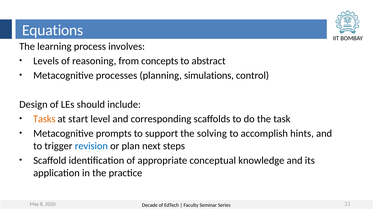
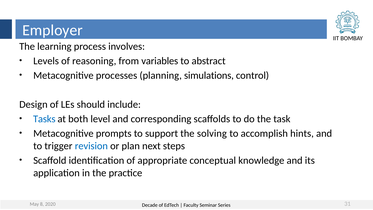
Equations: Equations -> Employer
concepts: concepts -> variables
Tasks colour: orange -> blue
start: start -> both
